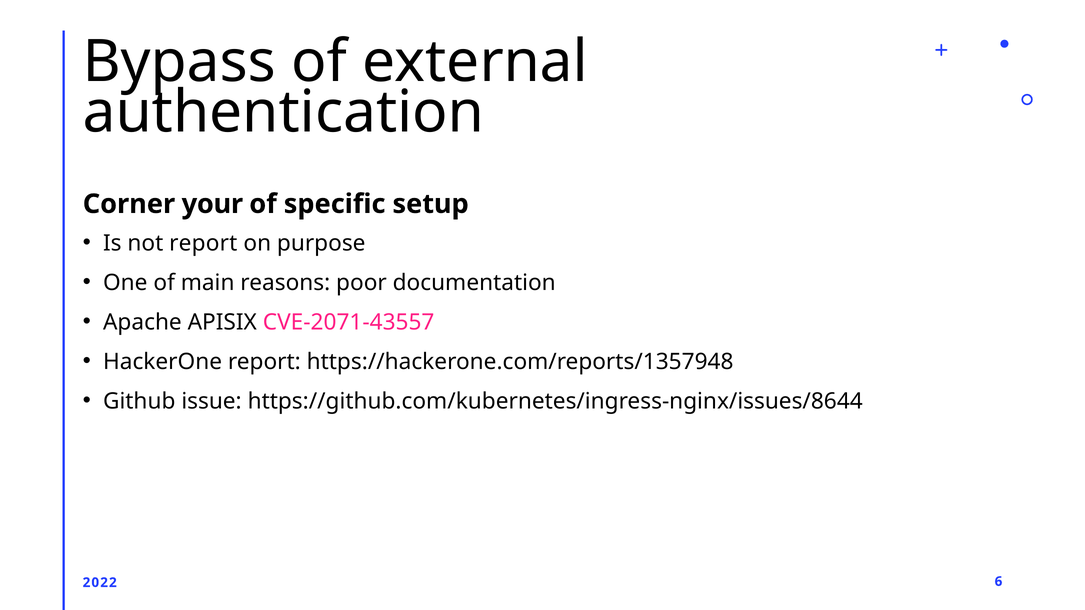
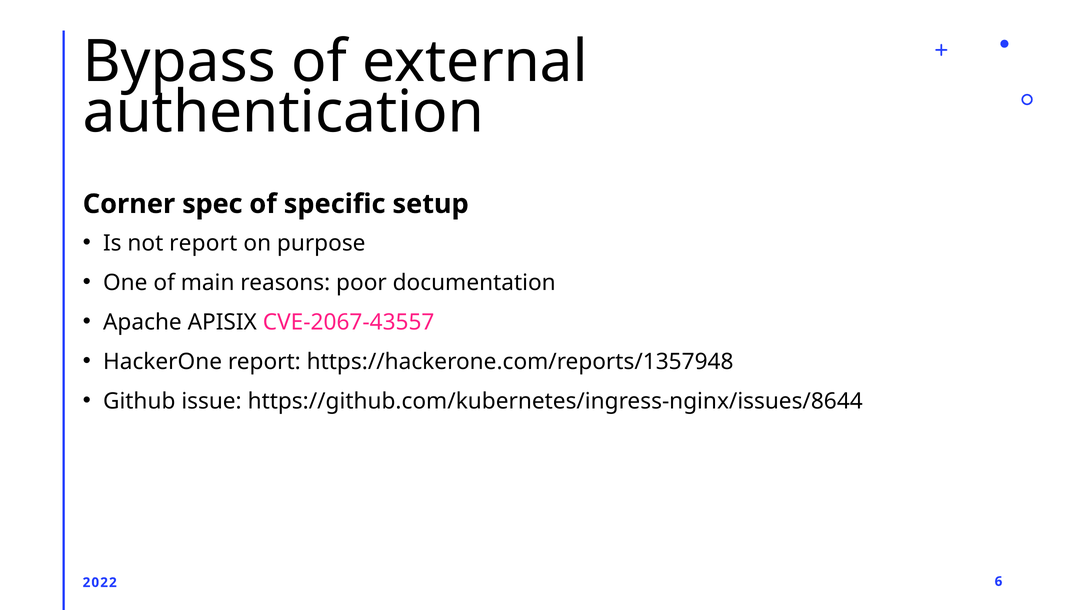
your: your -> spec
CVE-2071-43557: CVE-2071-43557 -> CVE-2067-43557
